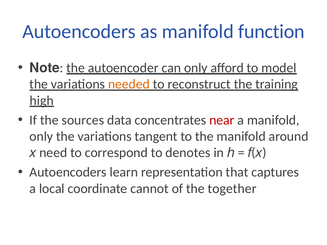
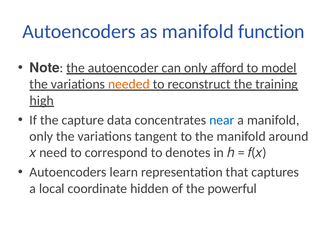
sources: sources -> capture
near colour: red -> blue
cannot: cannot -> hidden
together: together -> powerful
